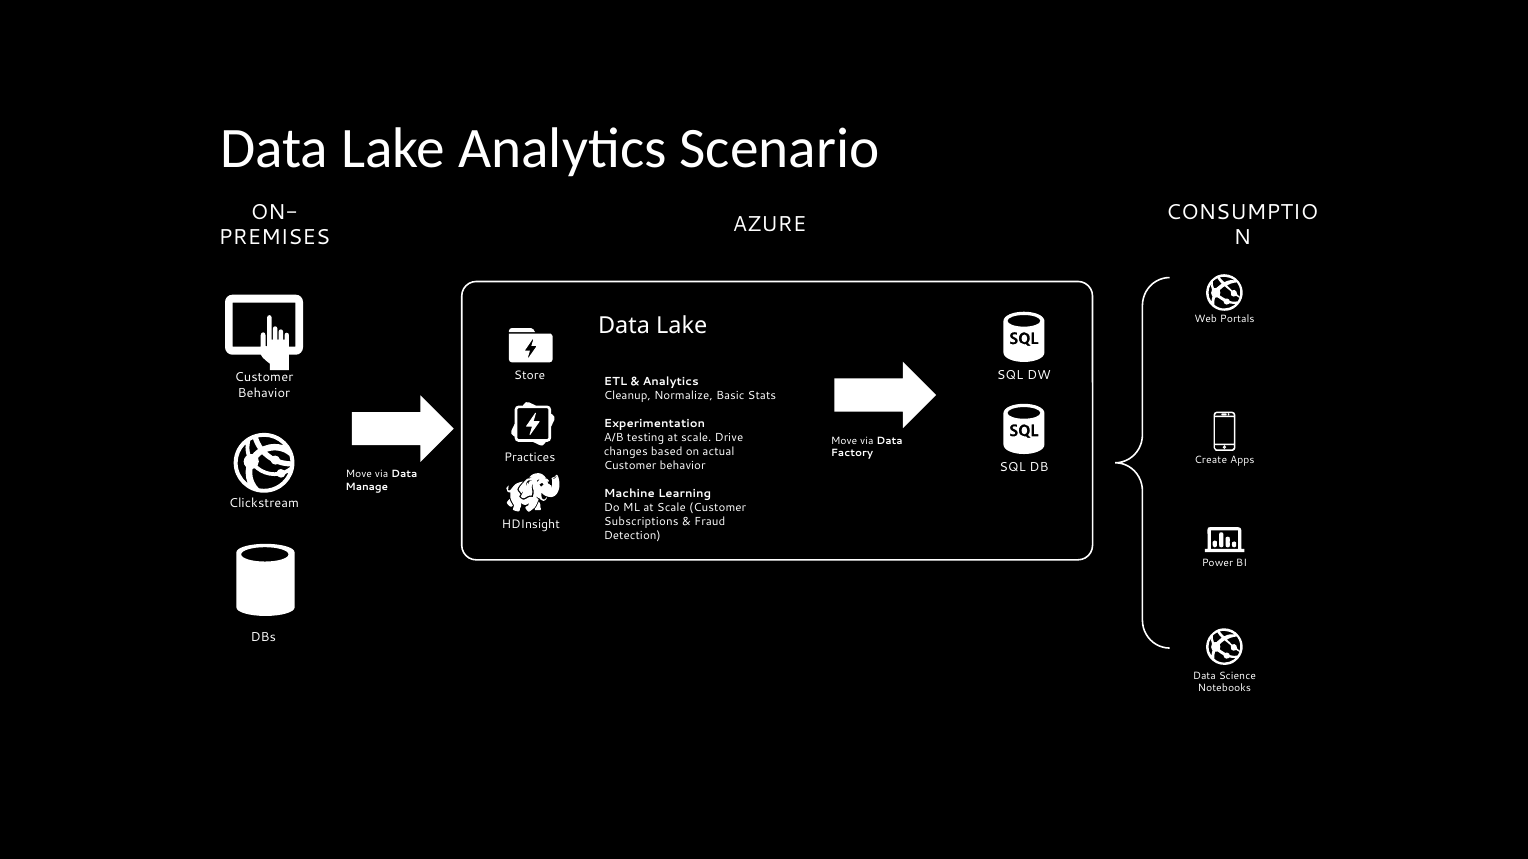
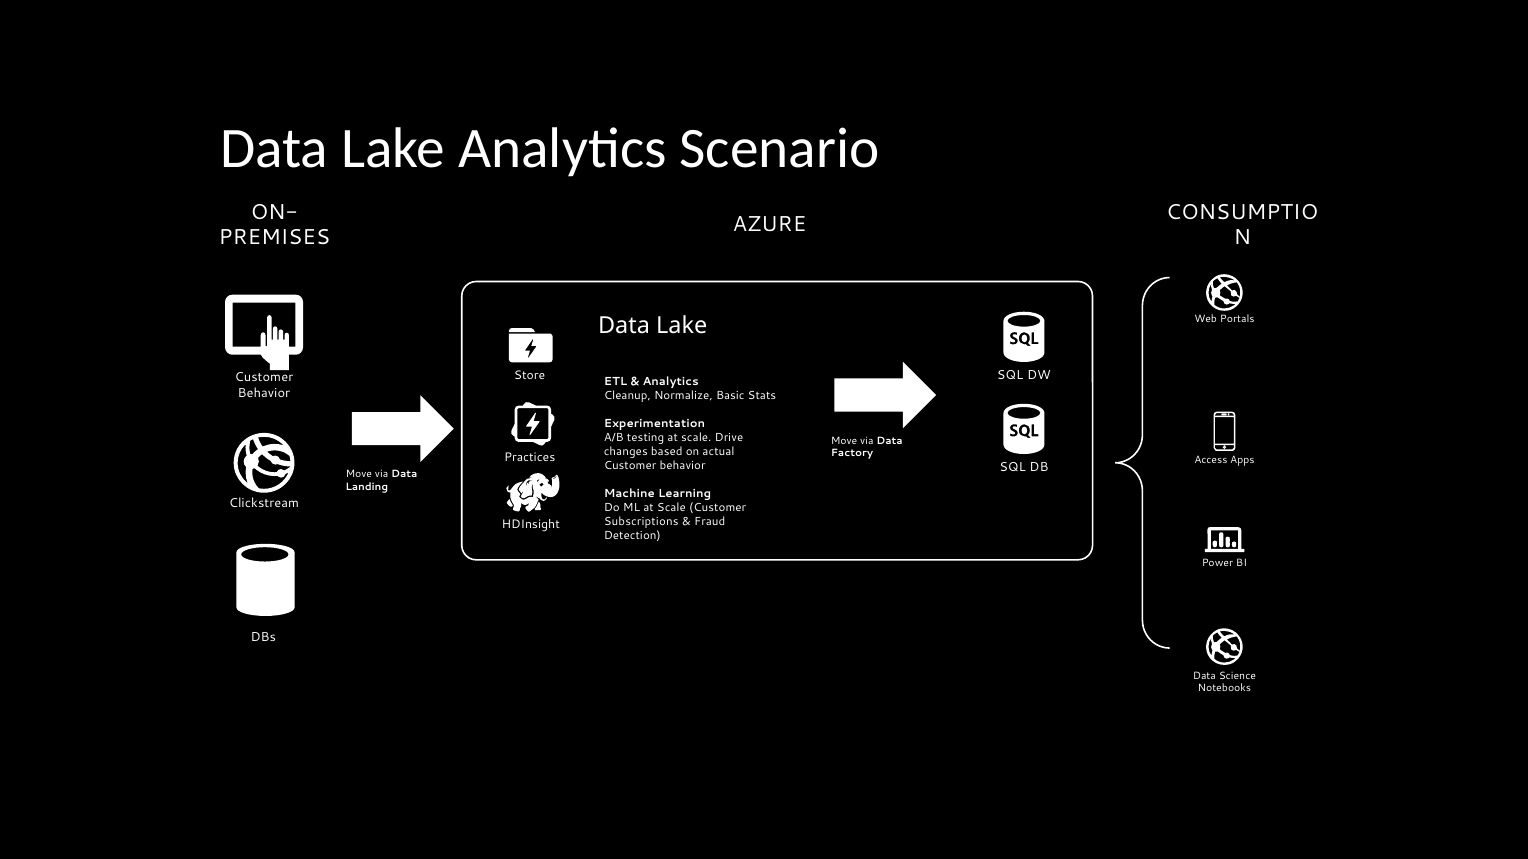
Create: Create -> Access
Manage: Manage -> Landing
